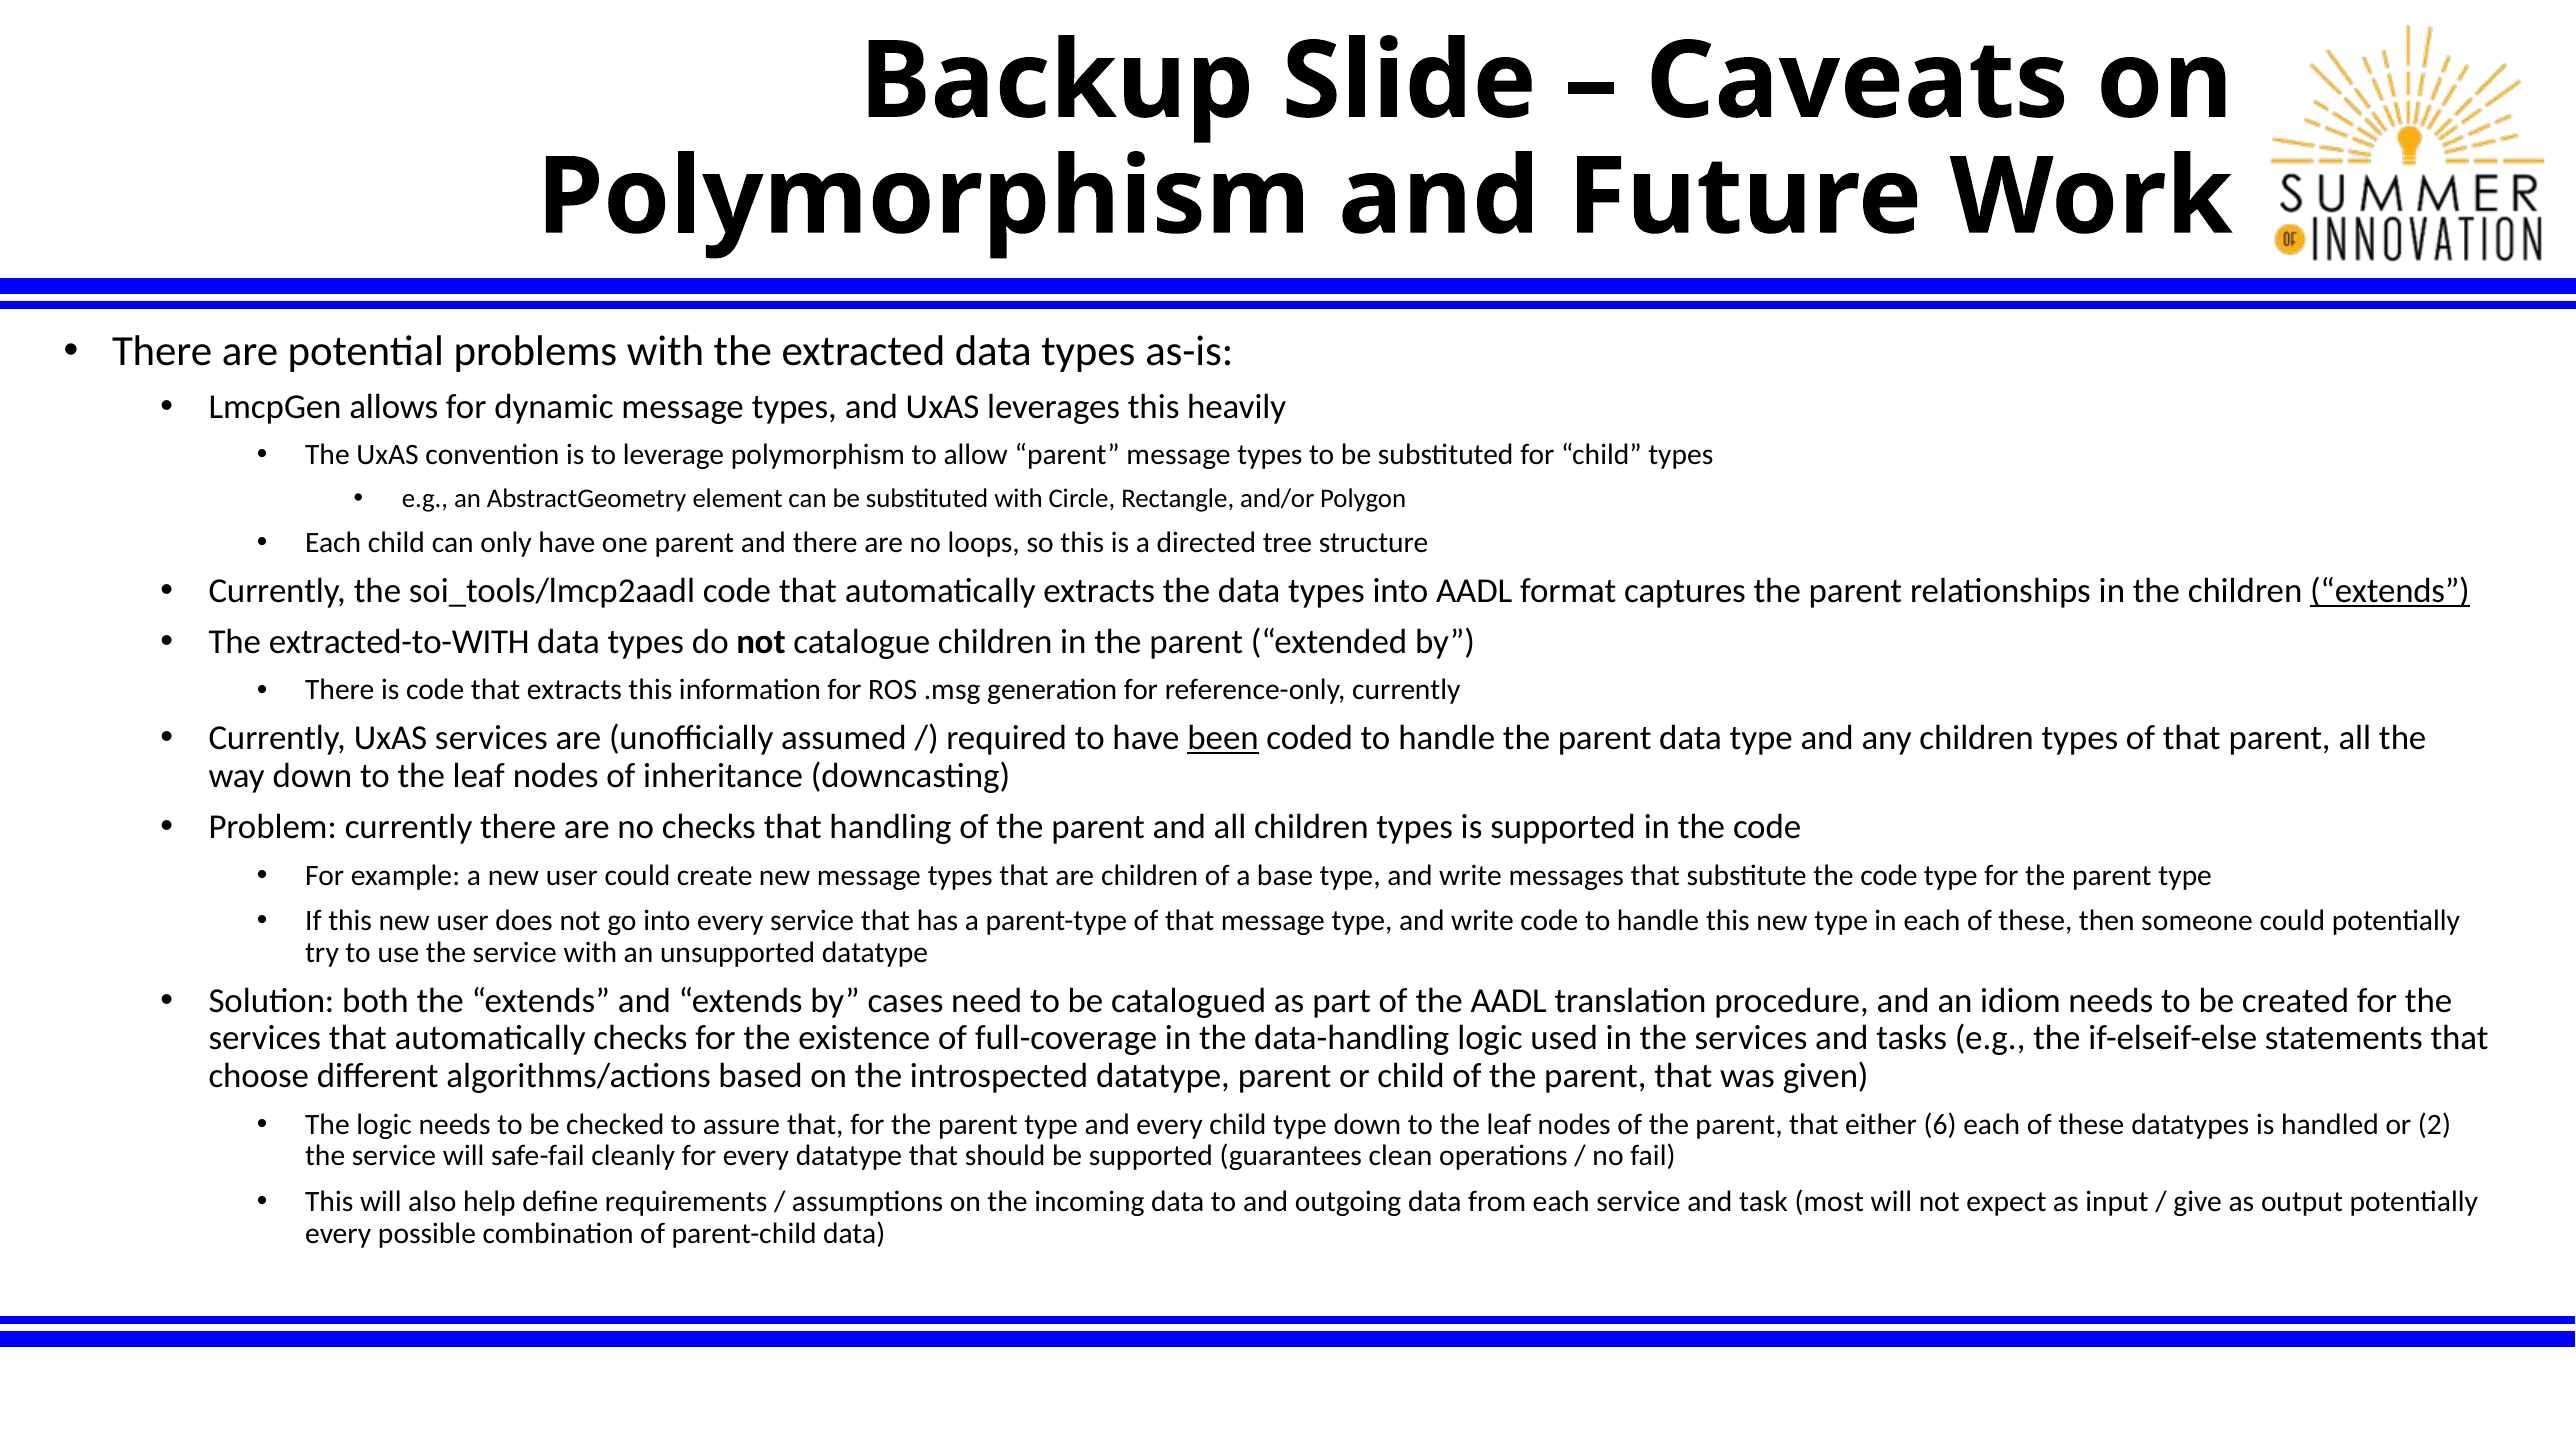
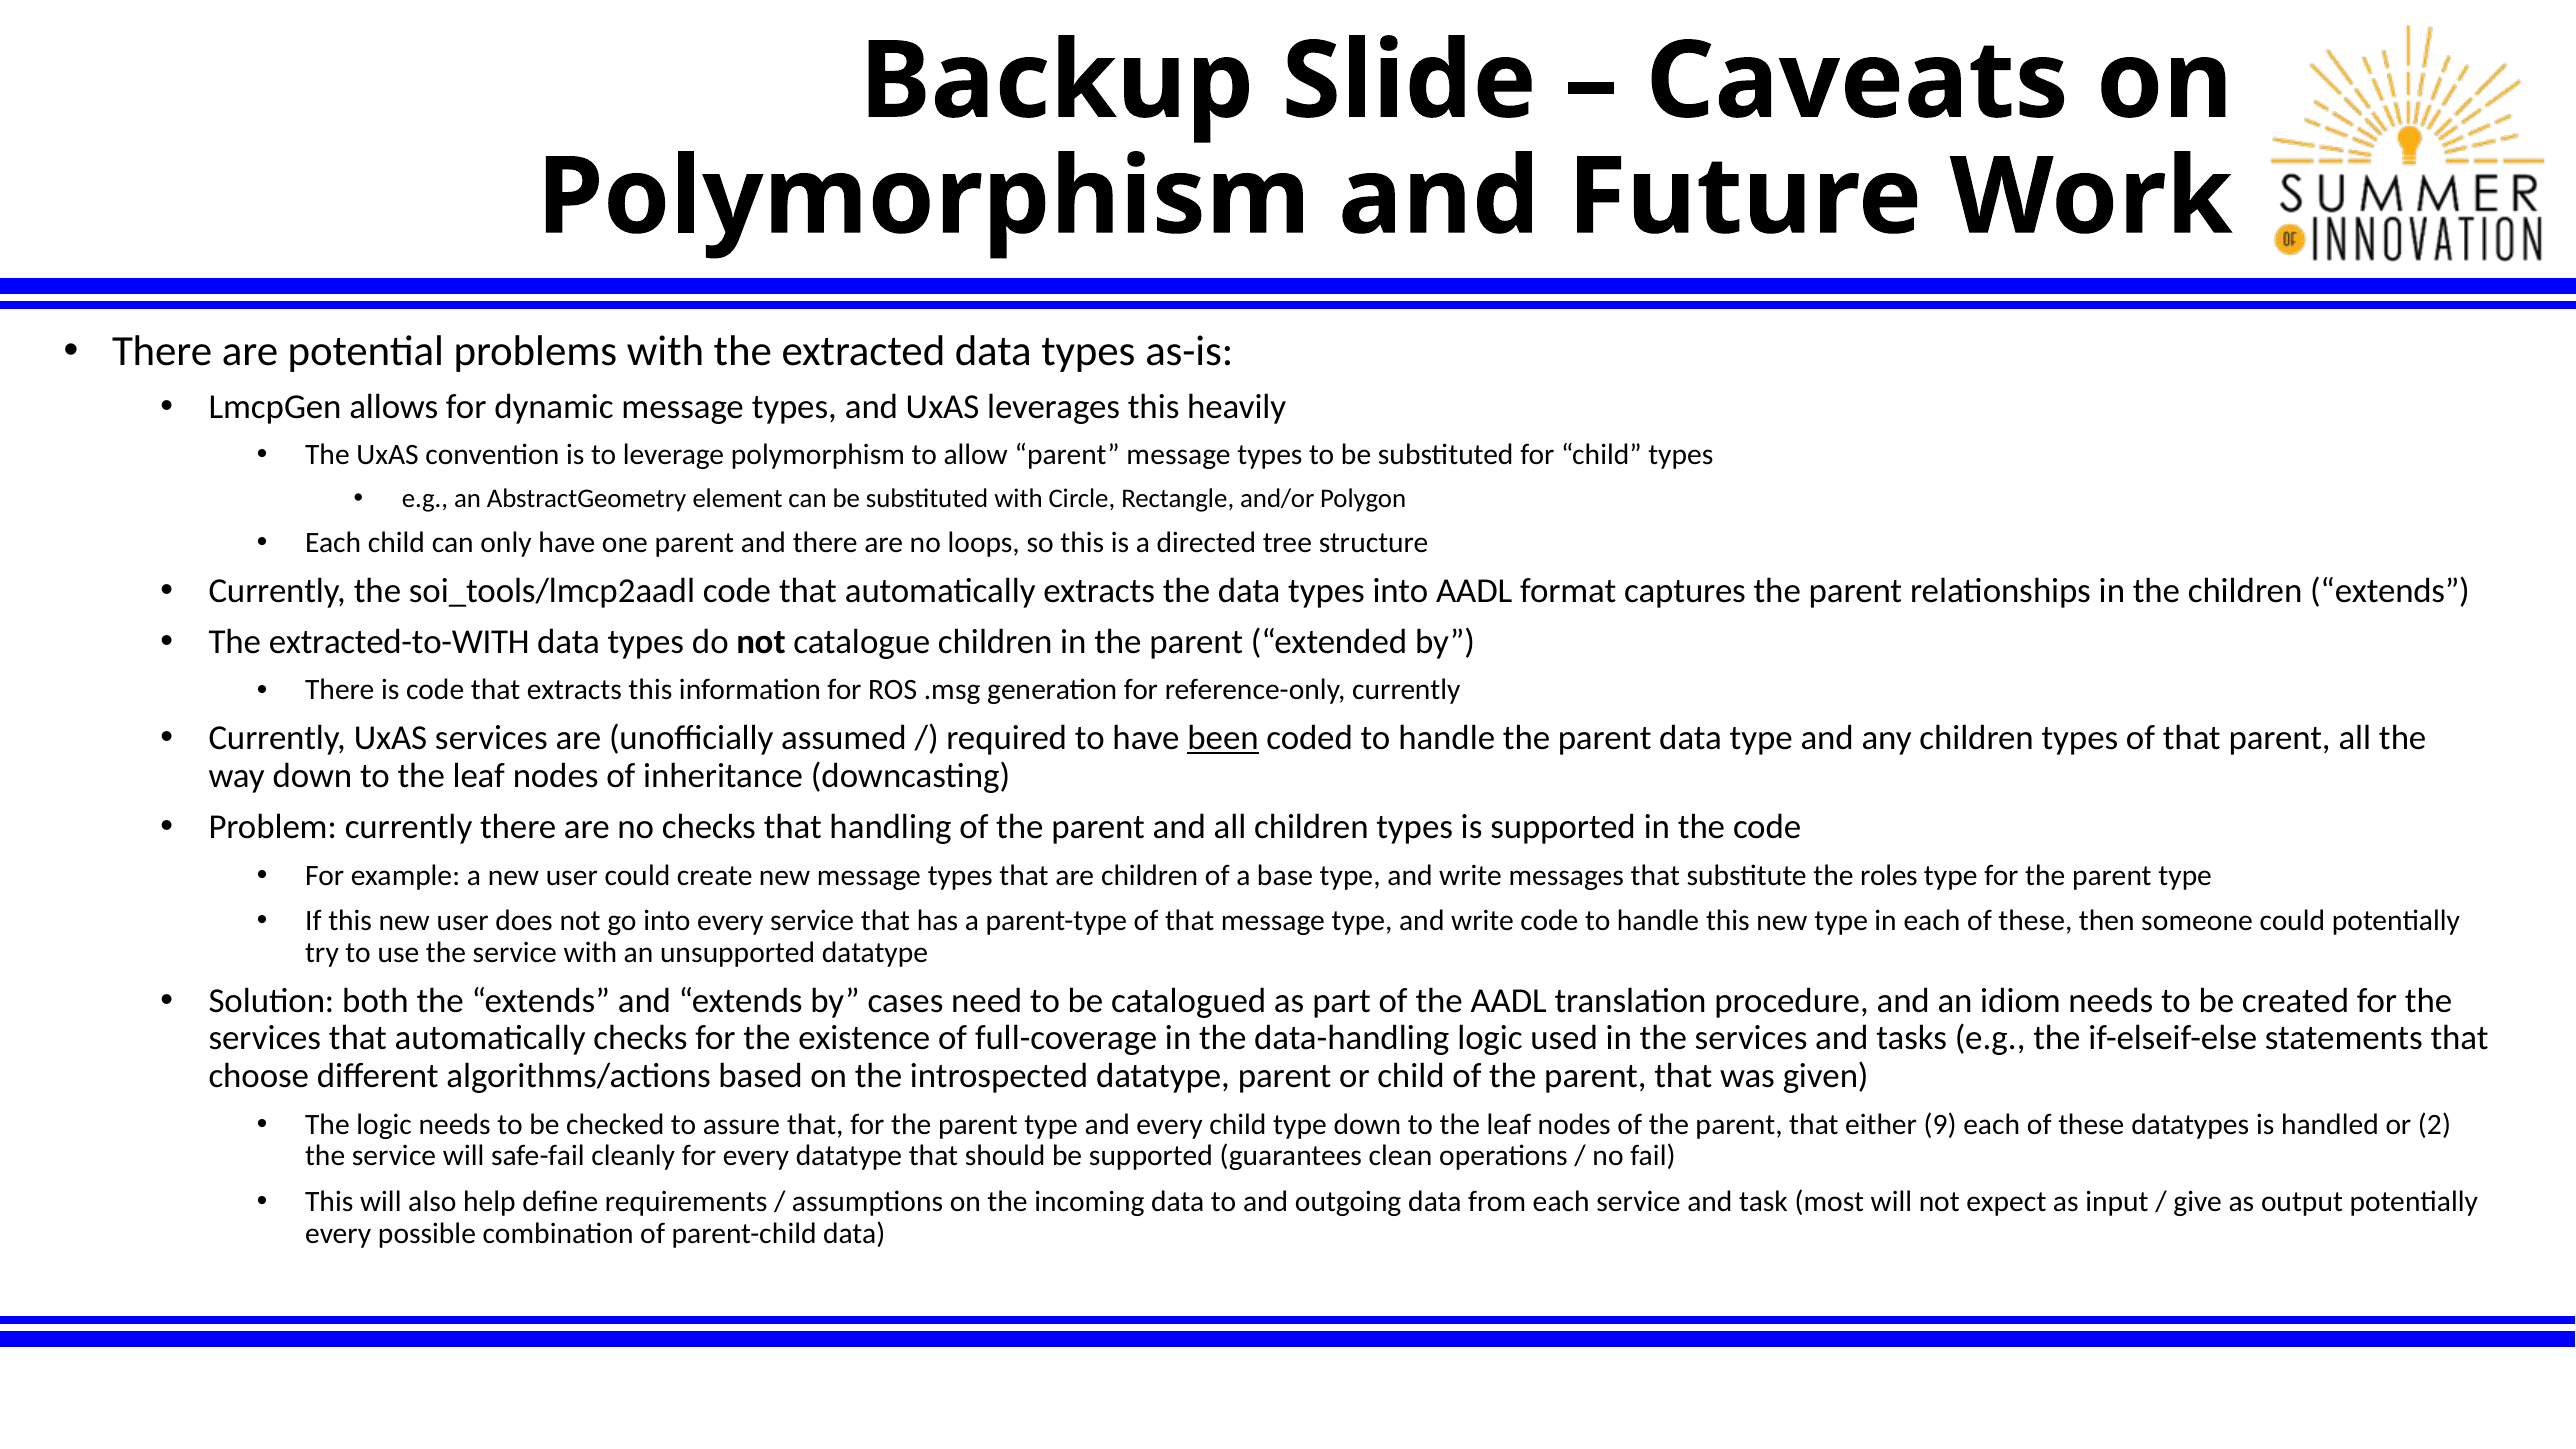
extends at (2390, 591) underline: present -> none
substitute the code: code -> roles
6: 6 -> 9
